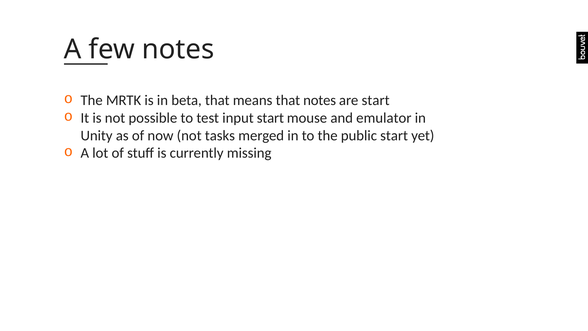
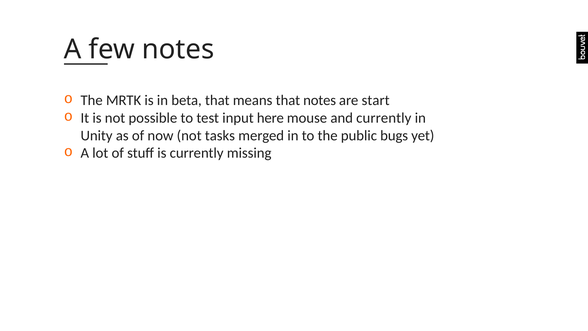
input start: start -> here
and emulator: emulator -> currently
public start: start -> bugs
